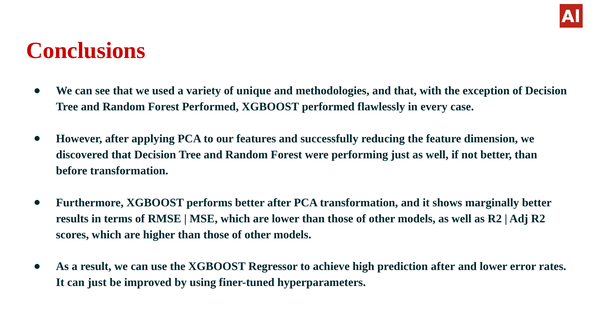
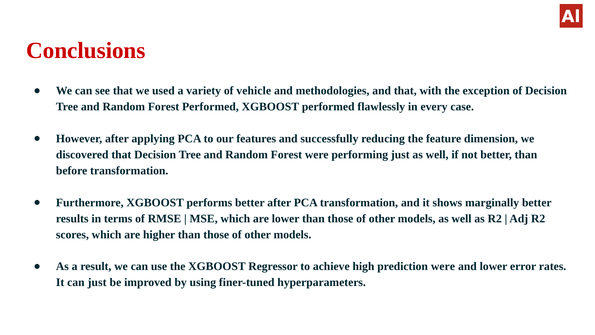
unique: unique -> vehicle
prediction after: after -> were
